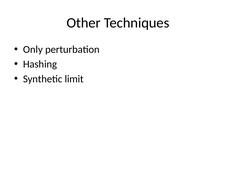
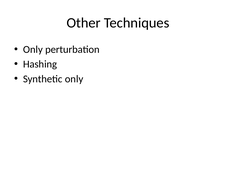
Synthetic limit: limit -> only
